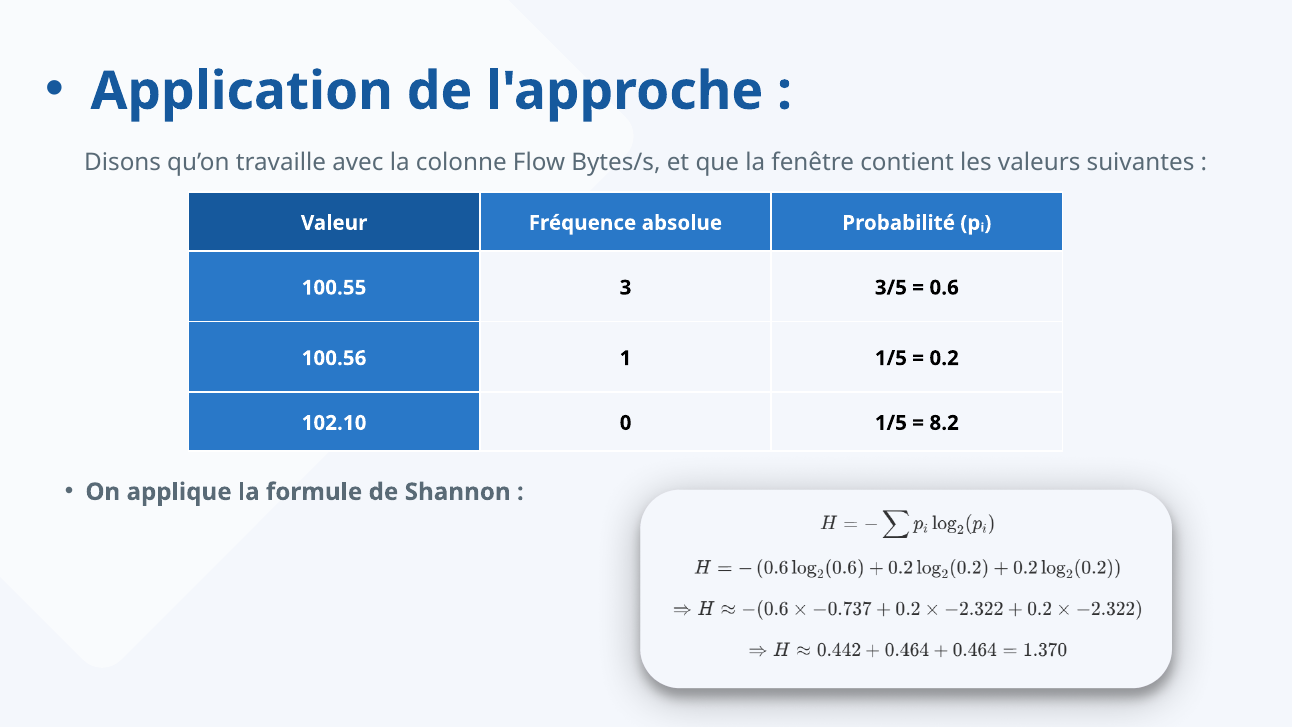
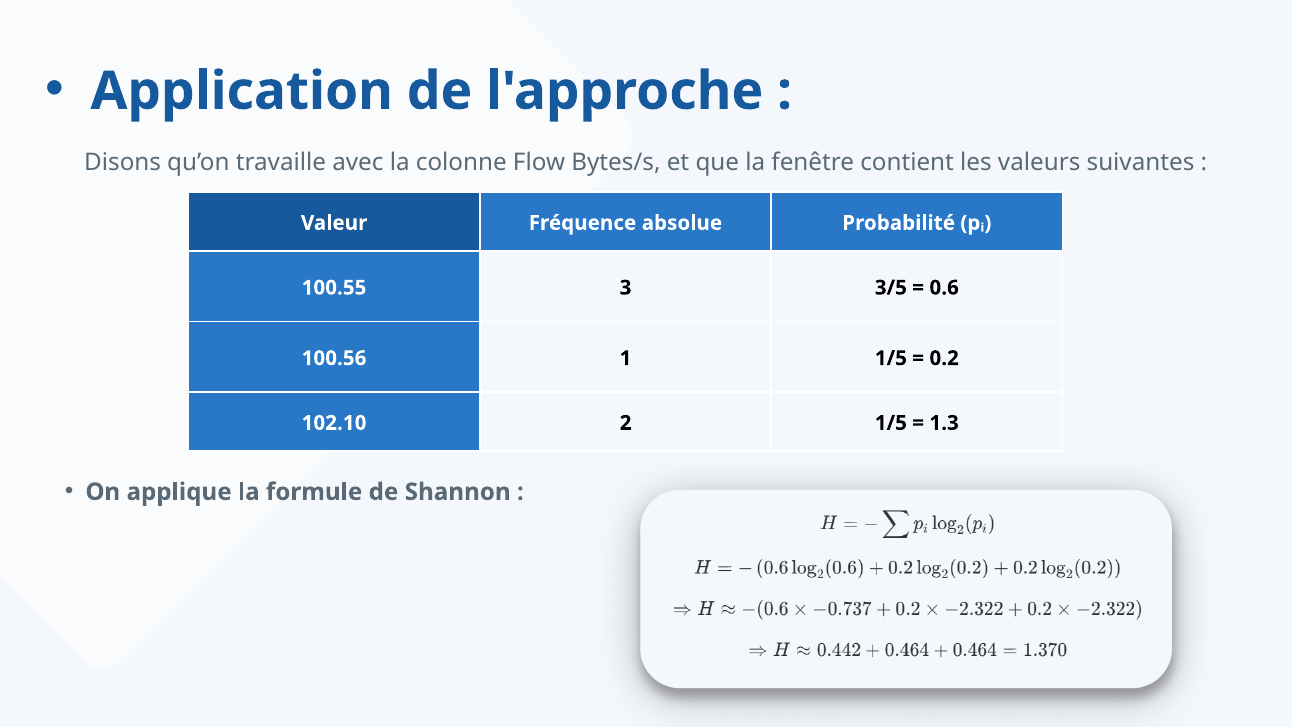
0: 0 -> 2
8.2: 8.2 -> 1.3
